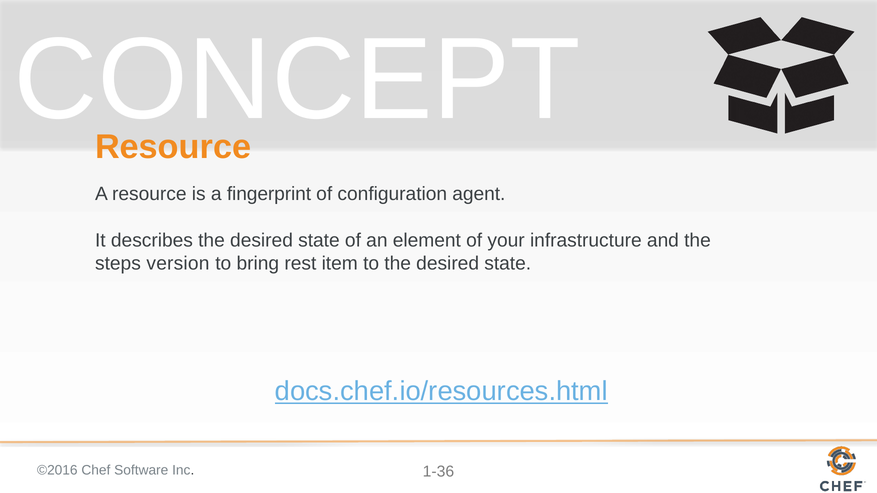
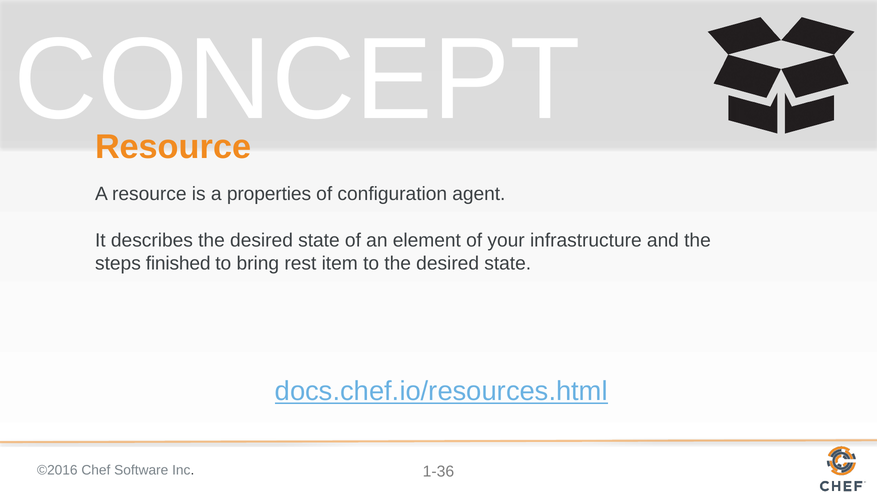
fingerprint: fingerprint -> properties
version: version -> finished
